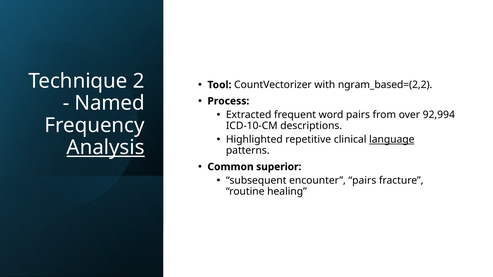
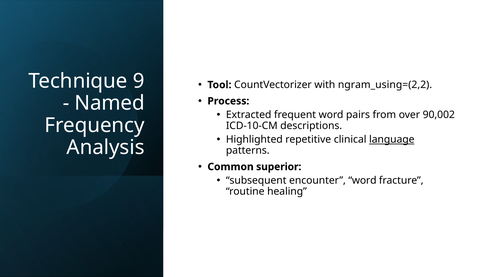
2: 2 -> 9
ngram_based=(2,2: ngram_based=(2,2 -> ngram_using=(2,2
92,994: 92,994 -> 90,002
Analysis underline: present -> none
encounter pairs: pairs -> word
